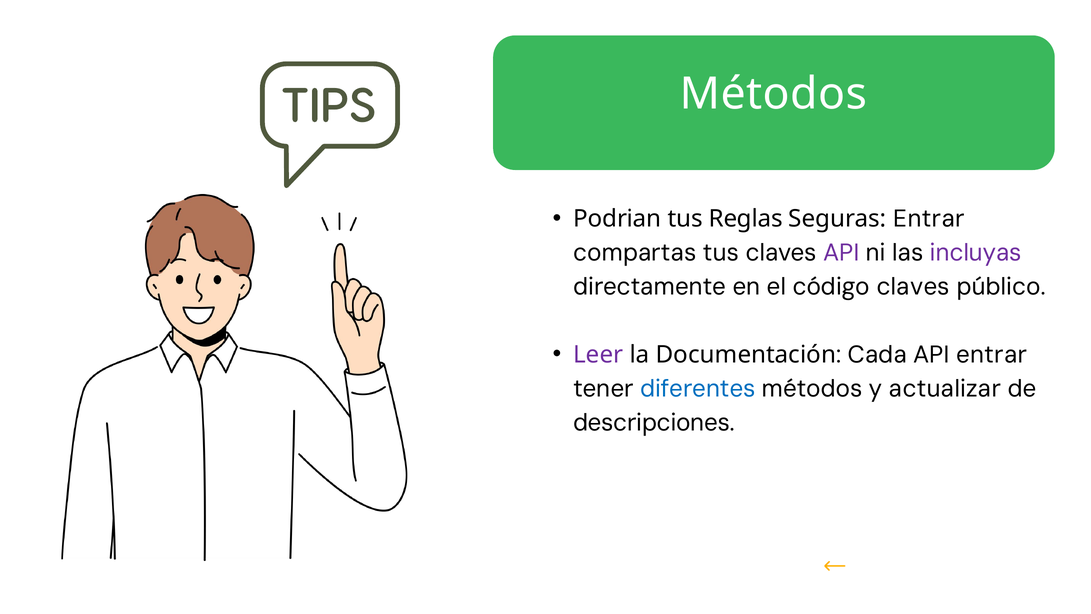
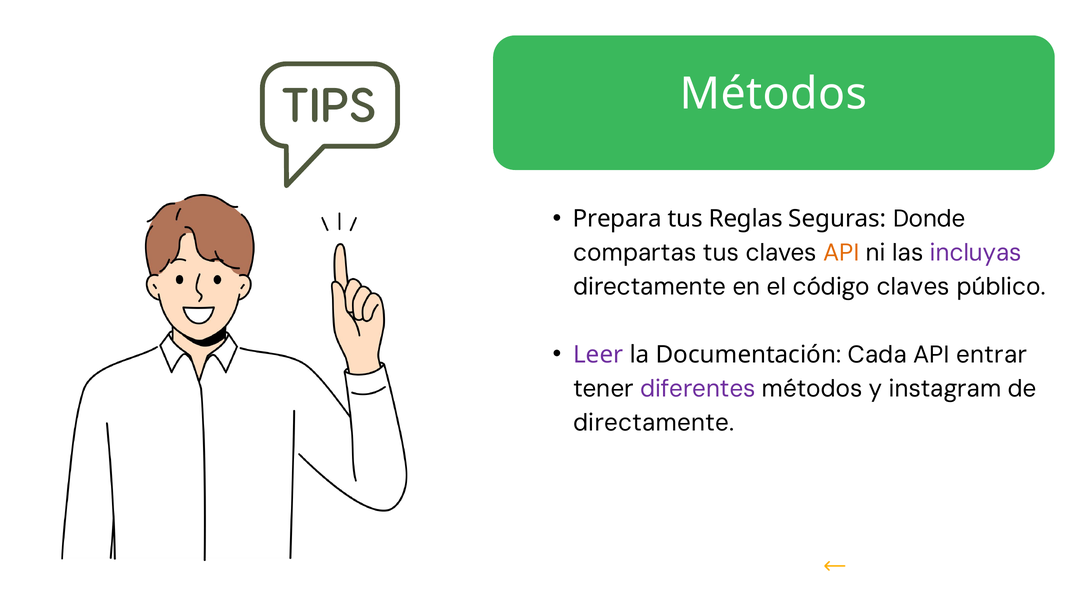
Podrian: Podrian -> Prepara
Seguras Entrar: Entrar -> Donde
API at (841, 253) colour: purple -> orange
diferentes colour: blue -> purple
actualizar: actualizar -> instagram
descripciones at (654, 422): descripciones -> directamente
